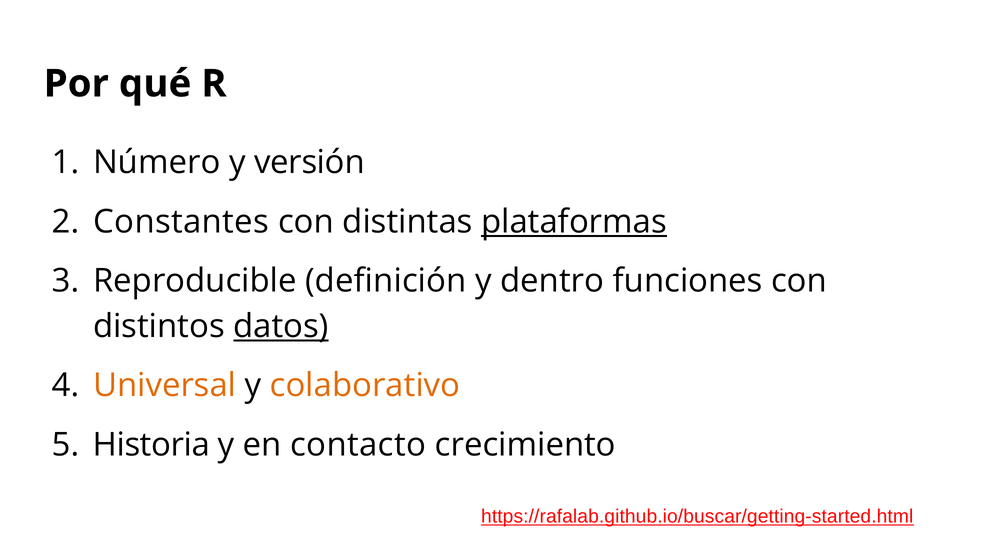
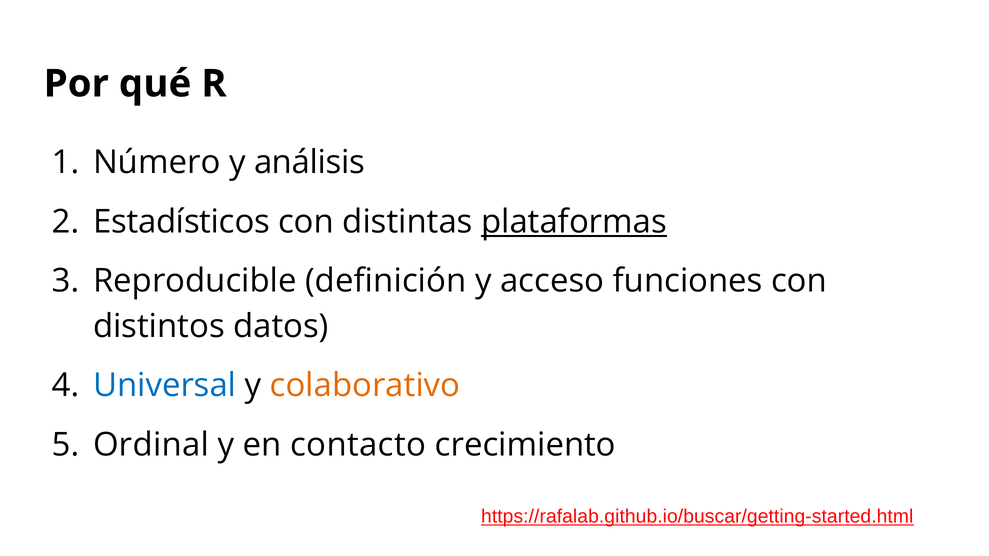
versión: versión -> análisis
Constantes: Constantes -> Estadísticos
dentro: dentro -> acceso
datos underline: present -> none
Universal colour: orange -> blue
Historia: Historia -> Ordinal
